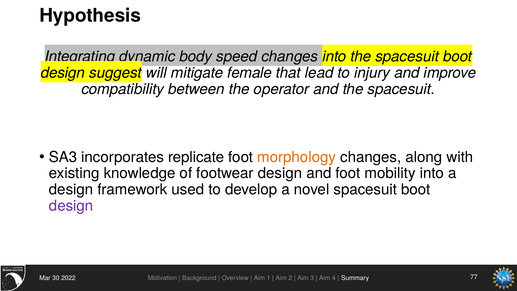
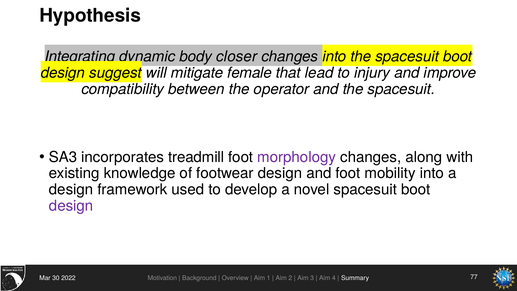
speed: speed -> closer
replicate: replicate -> treadmill
morphology colour: orange -> purple
